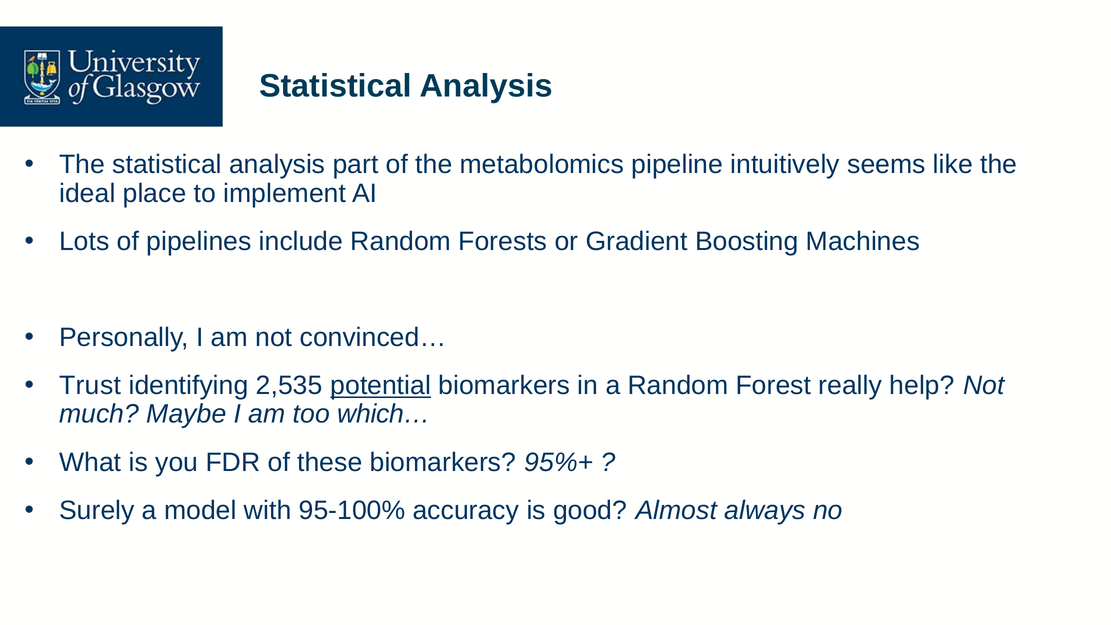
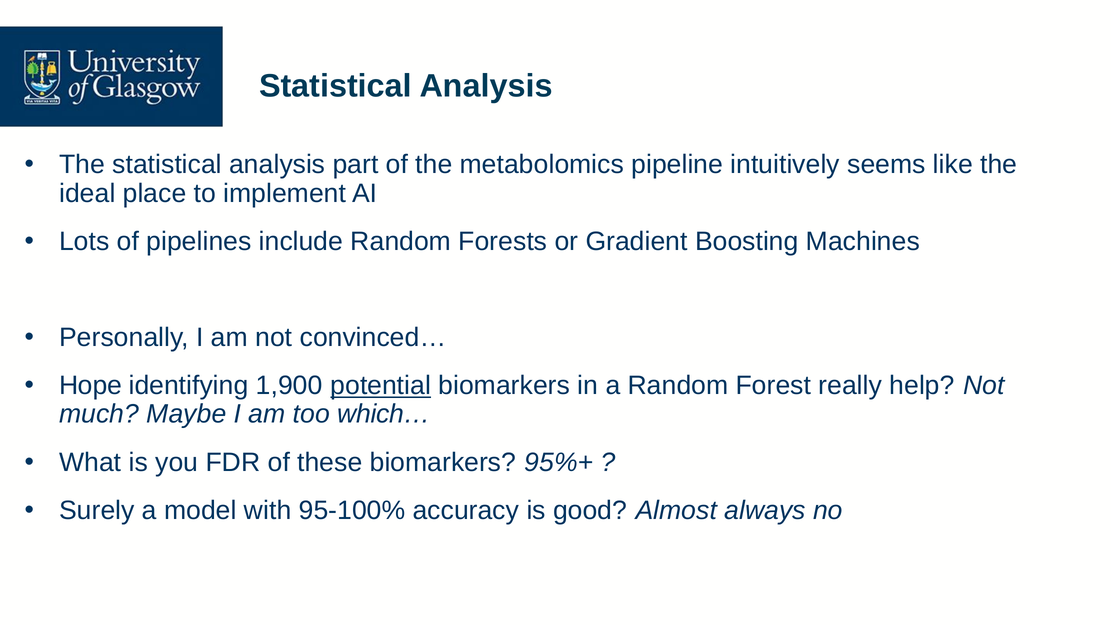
Trust: Trust -> Hope
2,535: 2,535 -> 1,900
